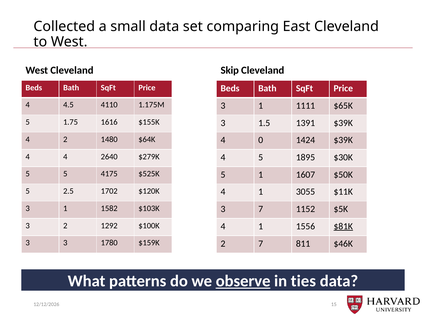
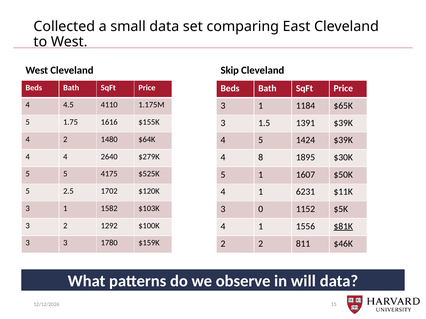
1111: 1111 -> 1184
4 0: 0 -> 5
4 5: 5 -> 8
3055: 3055 -> 6231
3 7: 7 -> 0
2 7: 7 -> 2
observe underline: present -> none
ties: ties -> will
